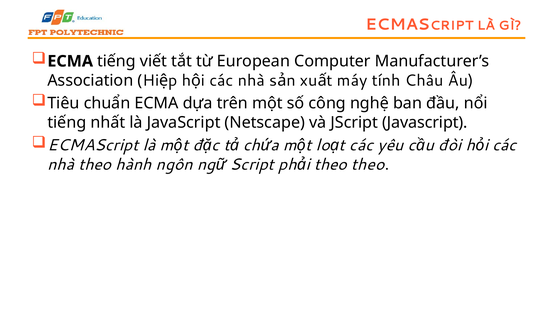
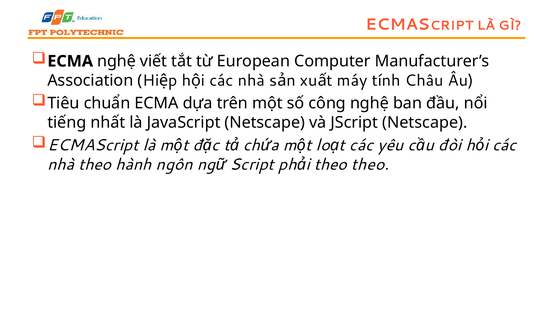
ECMA tiếng: tiếng -> nghệ
JScript Javascript: Javascript -> Netscape
